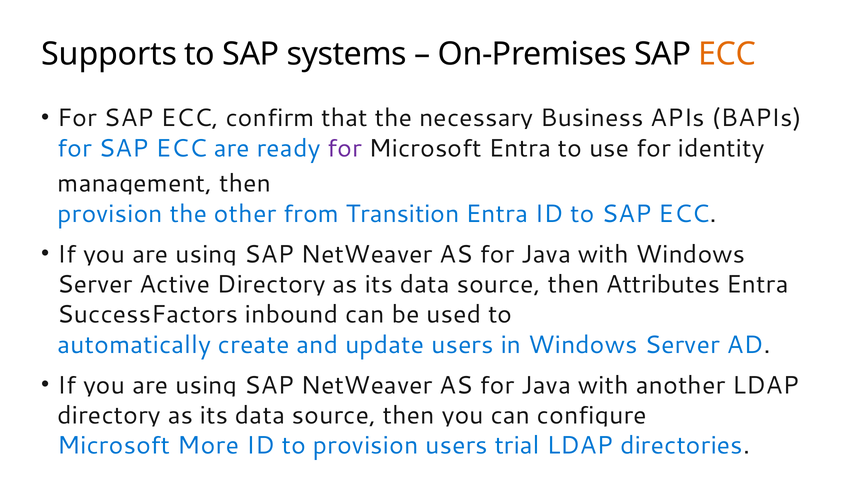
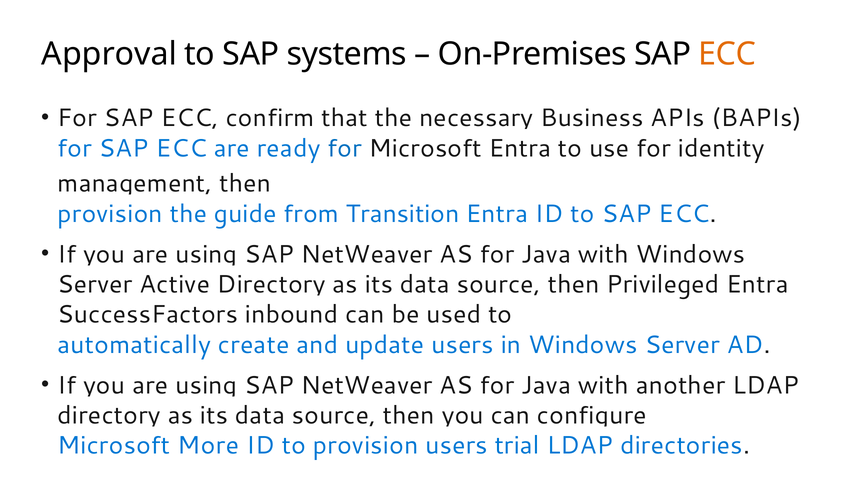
Supports: Supports -> Approval
for at (345, 148) colour: purple -> blue
other: other -> guide
Attributes: Attributes -> Privileged
